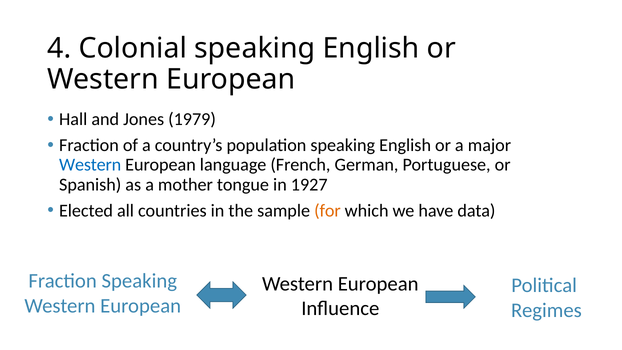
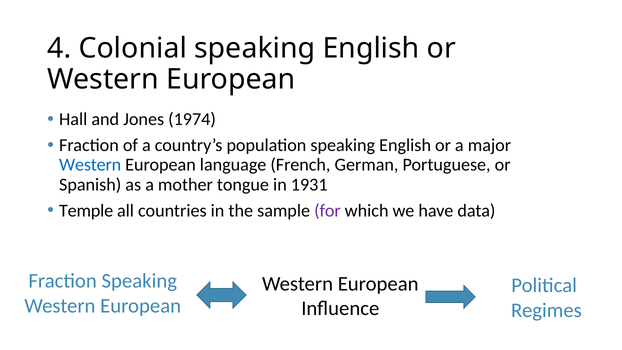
1979: 1979 -> 1974
1927: 1927 -> 1931
Elected: Elected -> Temple
for colour: orange -> purple
